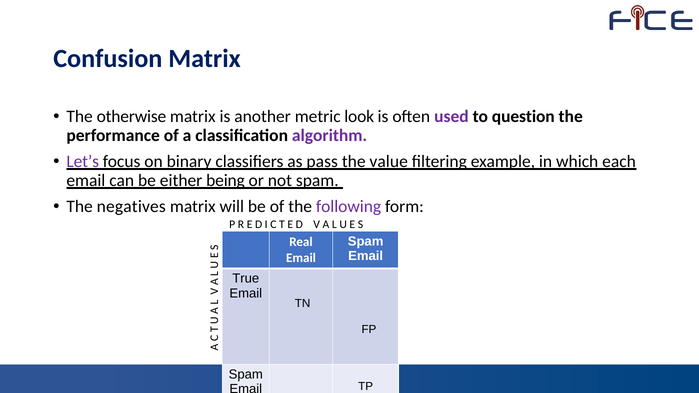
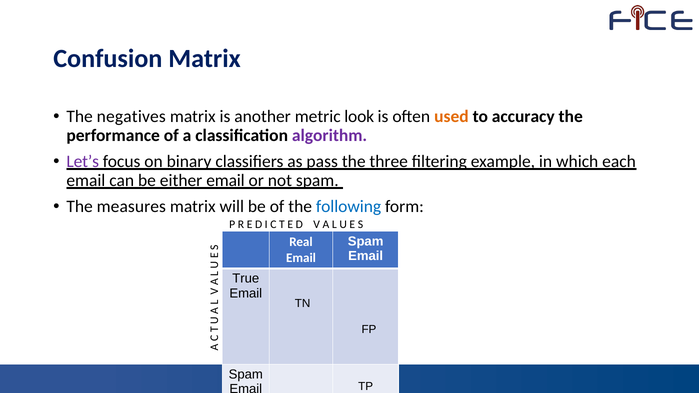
otherwise: otherwise -> negatives
used colour: purple -> orange
question: question -> accuracy
value: value -> three
either being: being -> email
negatives: negatives -> measures
following colour: purple -> blue
